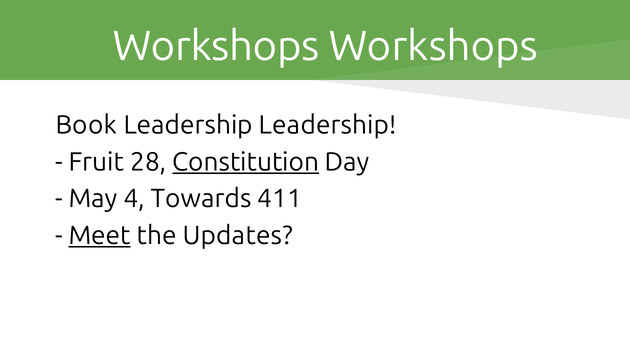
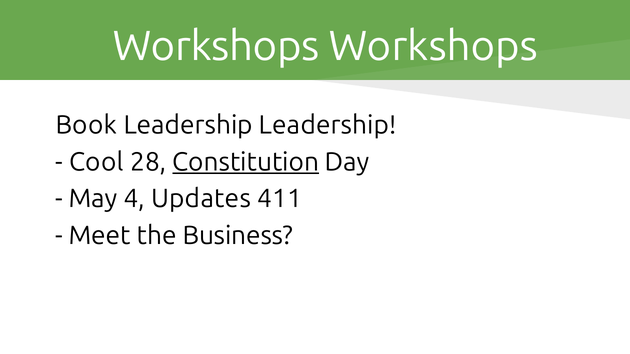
Fruit: Fruit -> Cool
Towards: Towards -> Updates
Meet underline: present -> none
Updates: Updates -> Business
